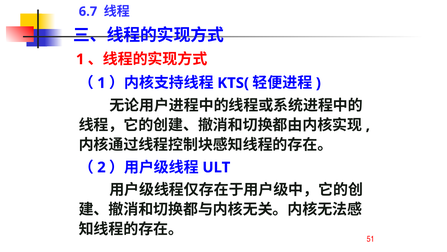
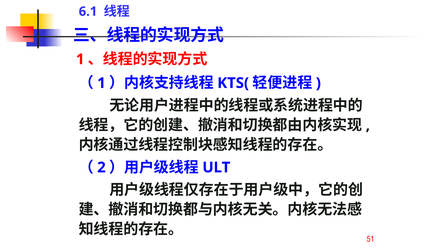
6.7: 6.7 -> 6.1
